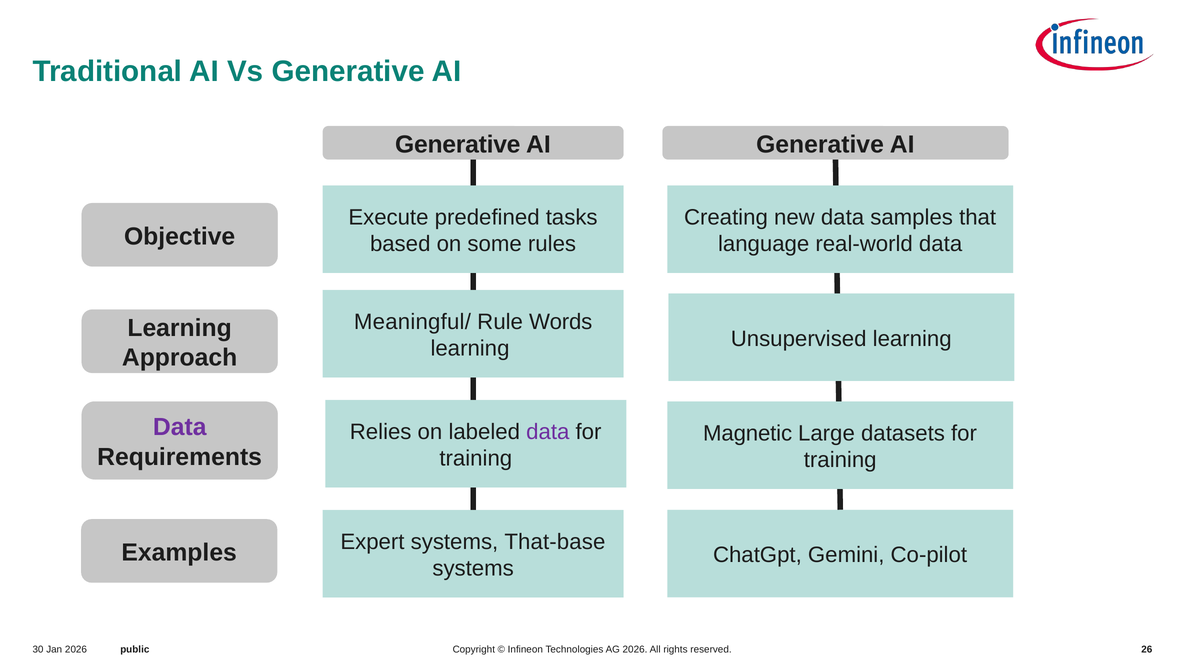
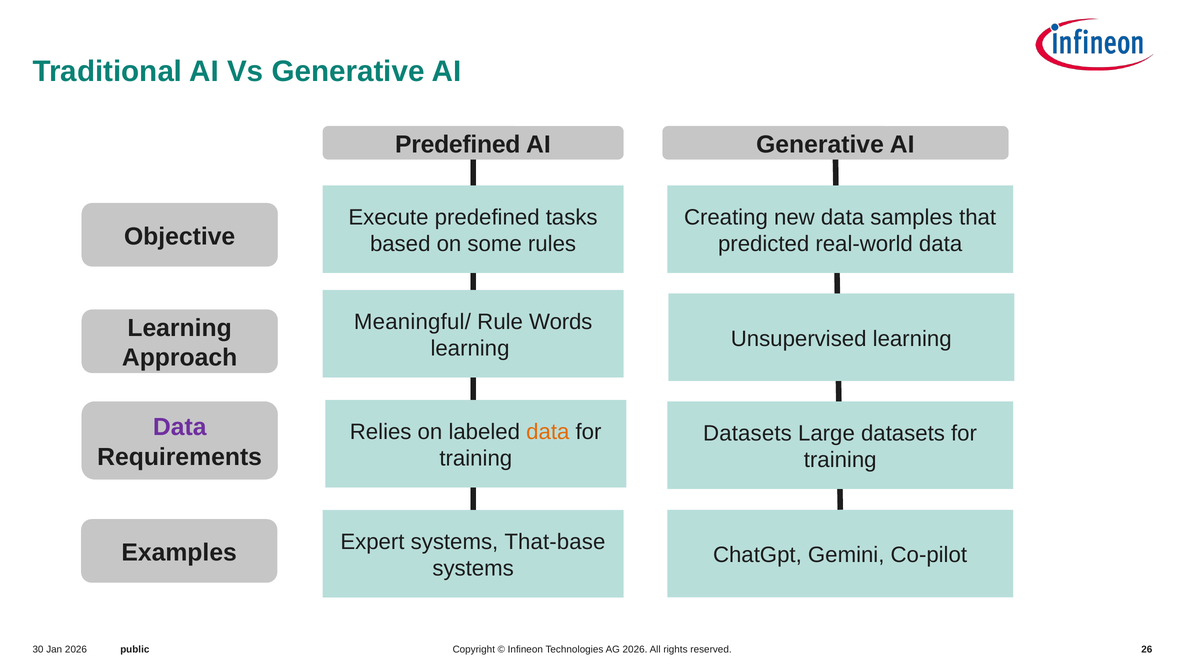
Generative at (458, 144): Generative -> Predefined
language: language -> predicted
data at (548, 432) colour: purple -> orange
Magnetic at (748, 433): Magnetic -> Datasets
